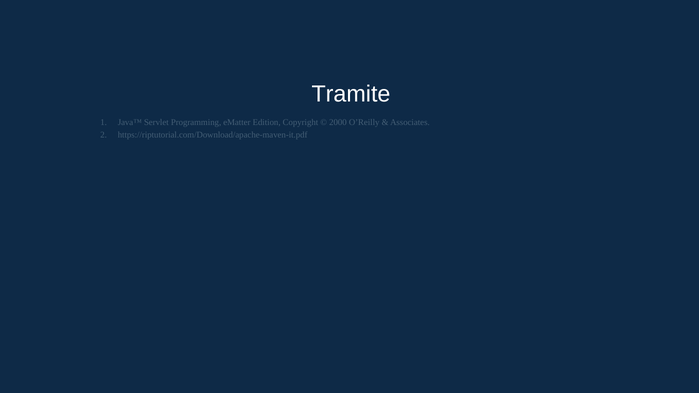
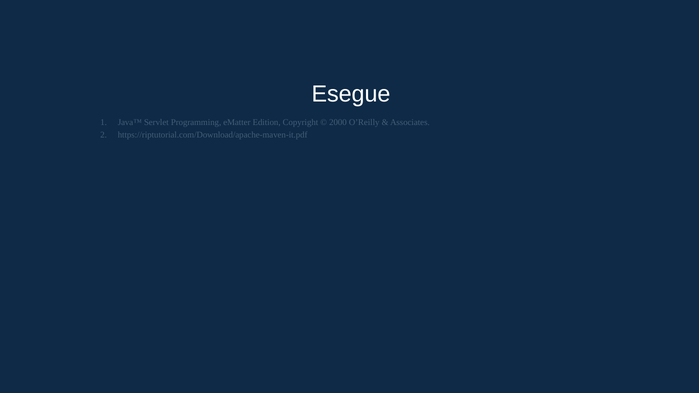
Tramite: Tramite -> Esegue
